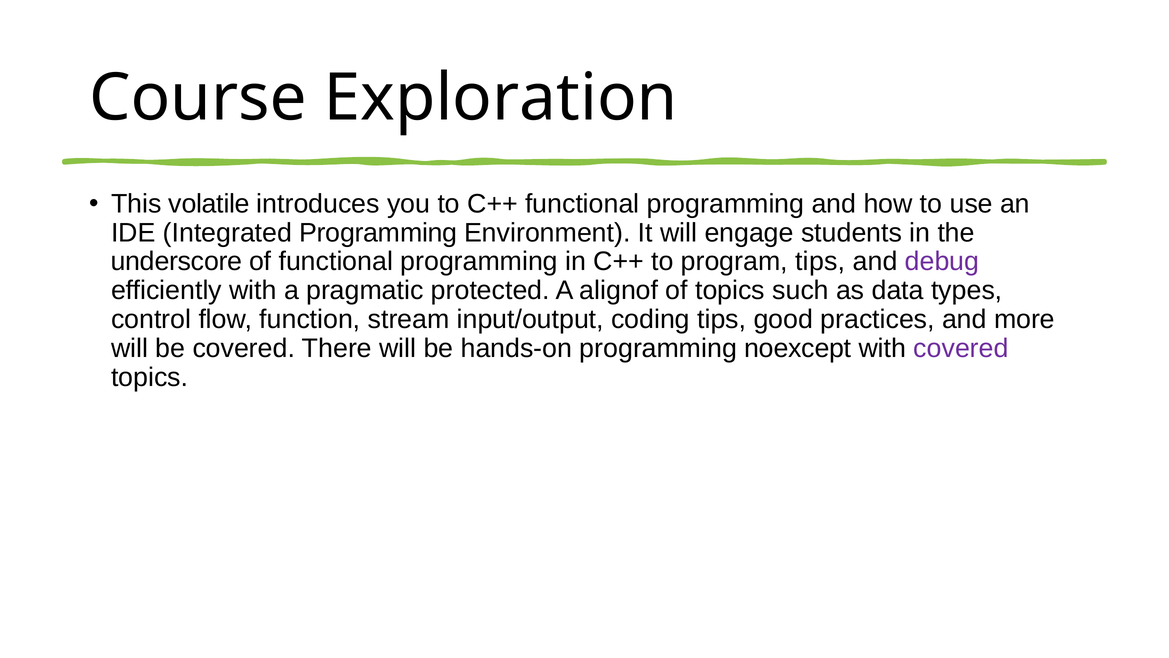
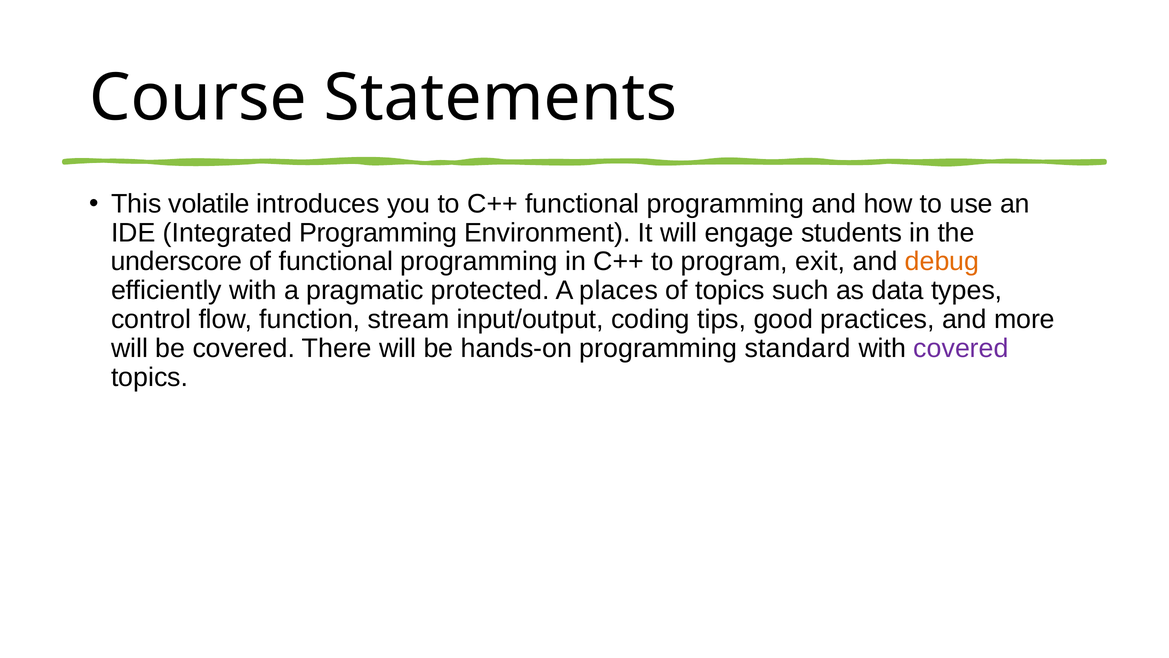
Exploration: Exploration -> Statements
program tips: tips -> exit
debug colour: purple -> orange
alignof: alignof -> places
noexcept: noexcept -> standard
